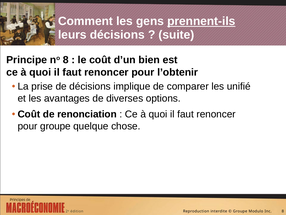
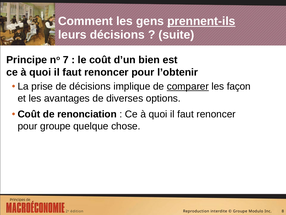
no 8: 8 -> 7
comparer underline: none -> present
unifié: unifié -> façon
